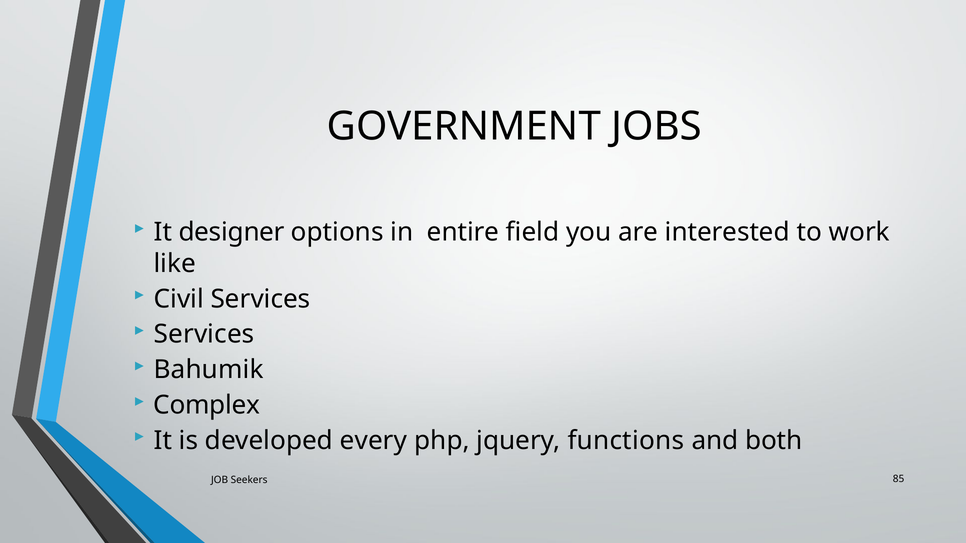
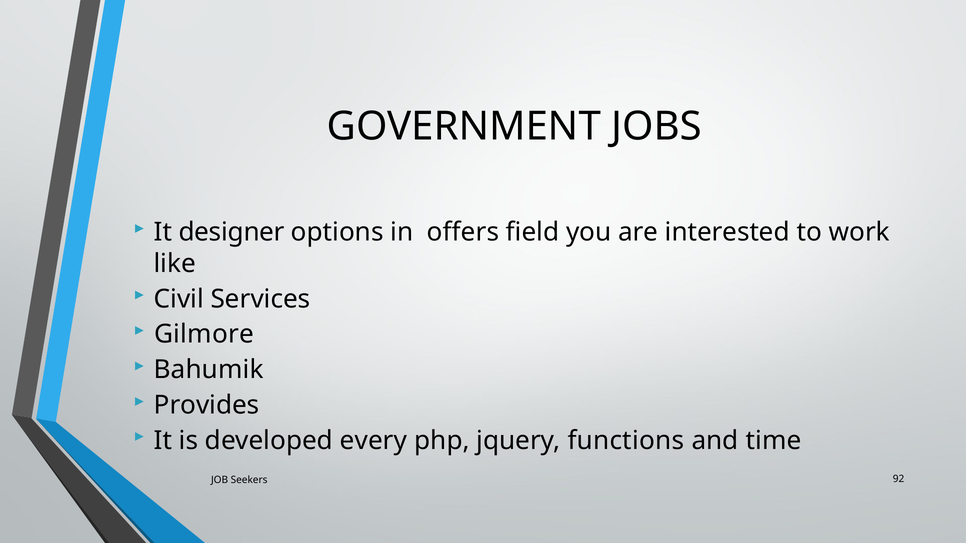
entire: entire -> offers
Services at (204, 335): Services -> Gilmore
Complex: Complex -> Provides
both: both -> time
85: 85 -> 92
